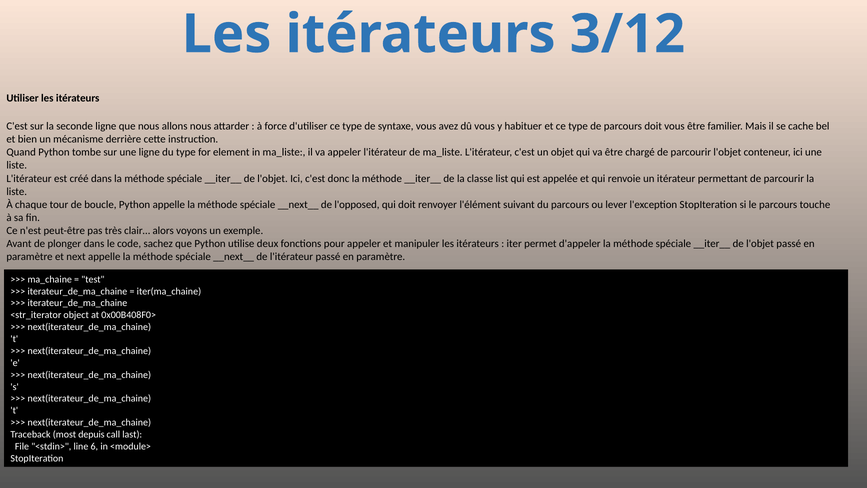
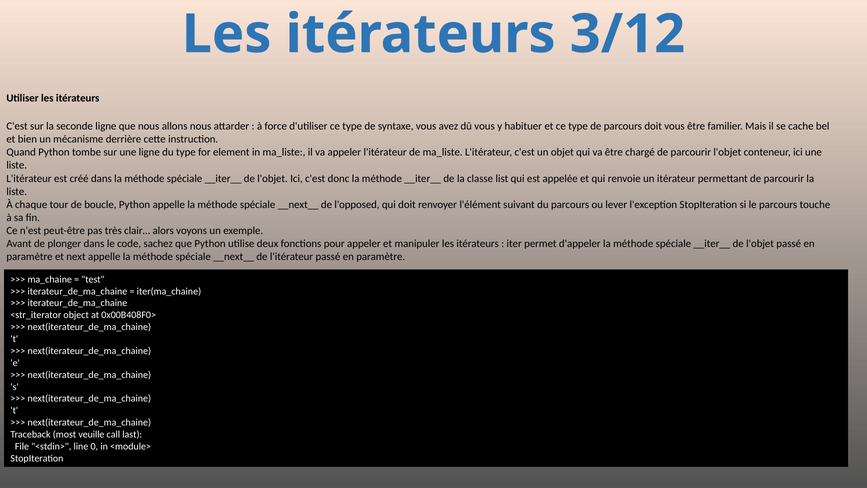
depuis: depuis -> veuille
6: 6 -> 0
